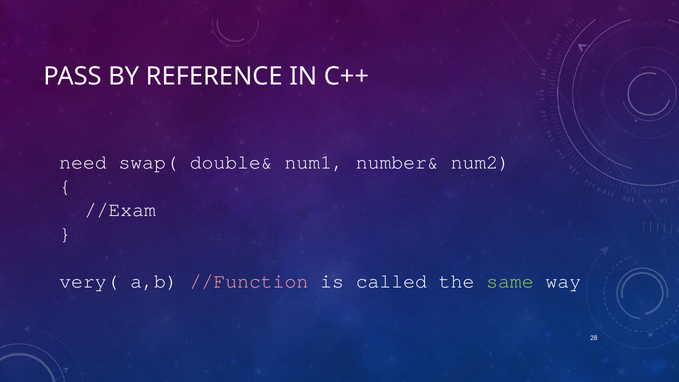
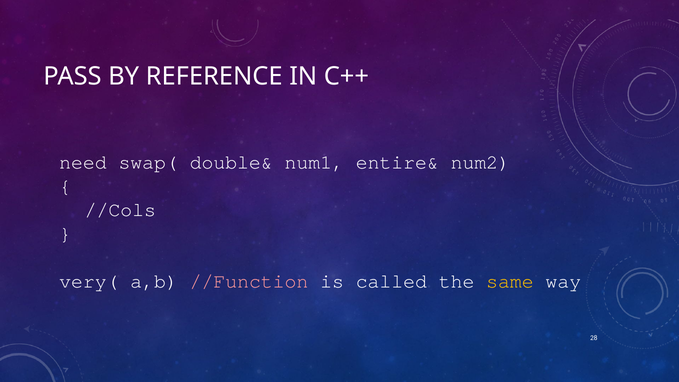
number&: number& -> entire&
//Exam: //Exam -> //Cols
same colour: light green -> yellow
